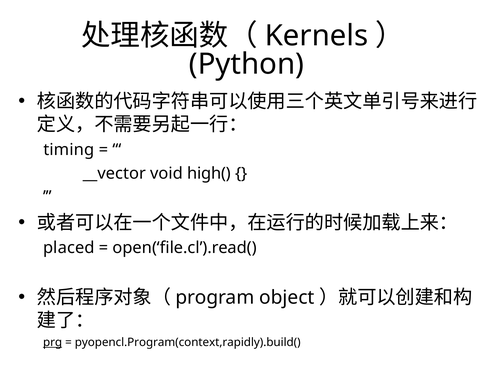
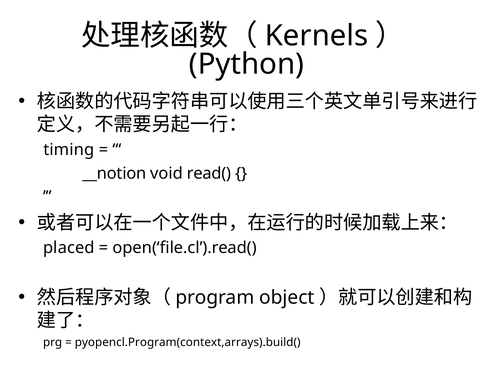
__vector: __vector -> __notion
high(: high( -> read(
prg underline: present -> none
pyopencl.Program(context,rapidly).build(: pyopencl.Program(context,rapidly).build( -> pyopencl.Program(context,arrays).build(
